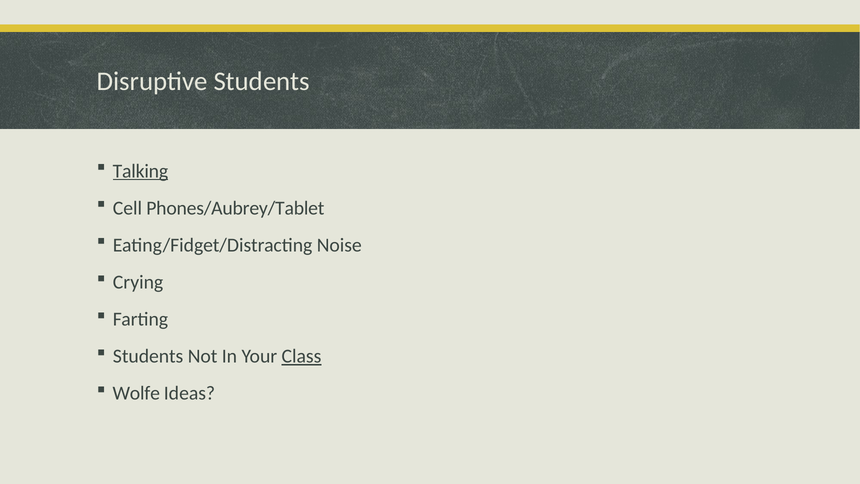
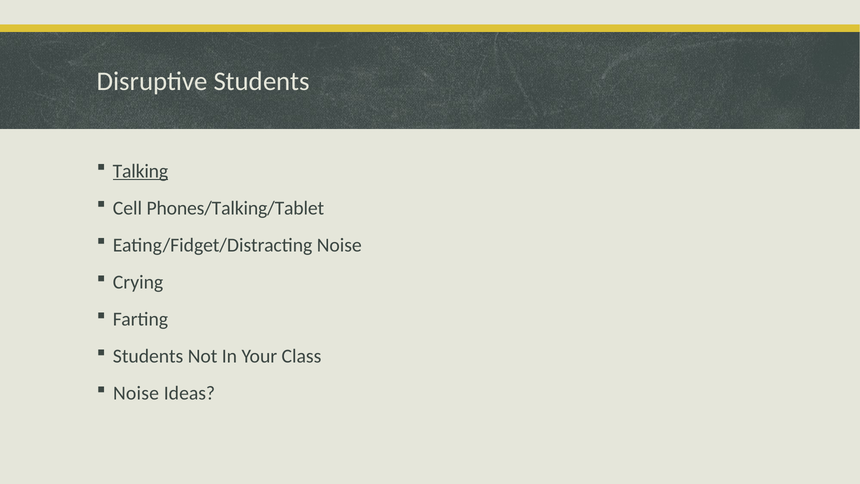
Phones/Aubrey/Tablet: Phones/Aubrey/Tablet -> Phones/Talking/Tablet
Class underline: present -> none
Wolfe at (136, 393): Wolfe -> Noise
